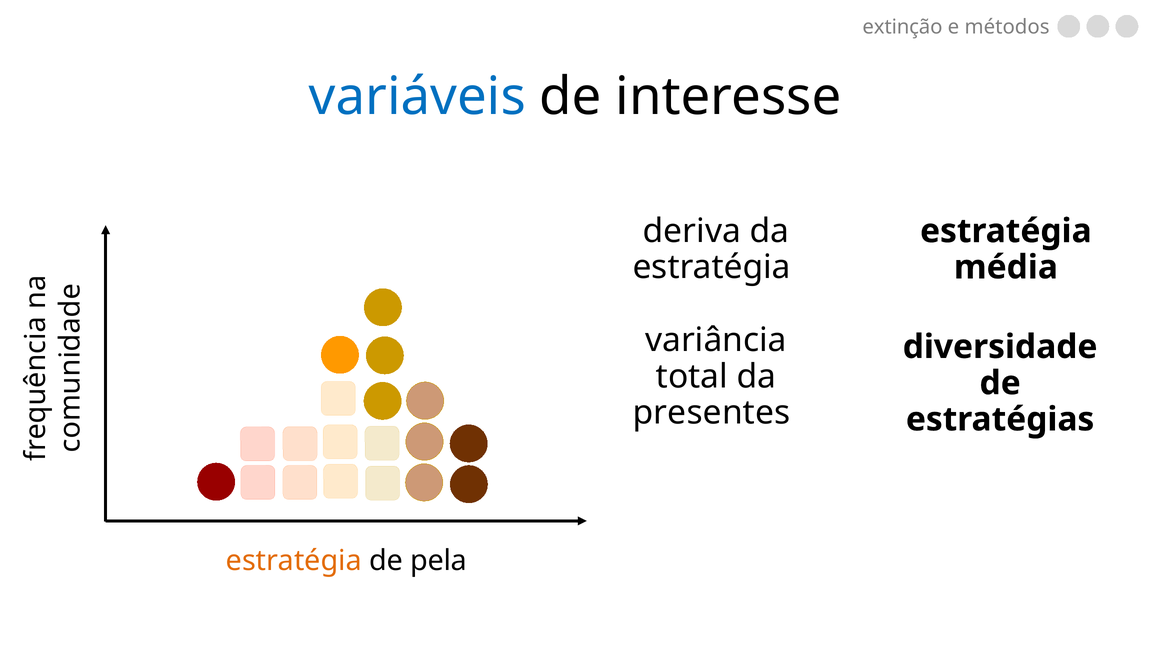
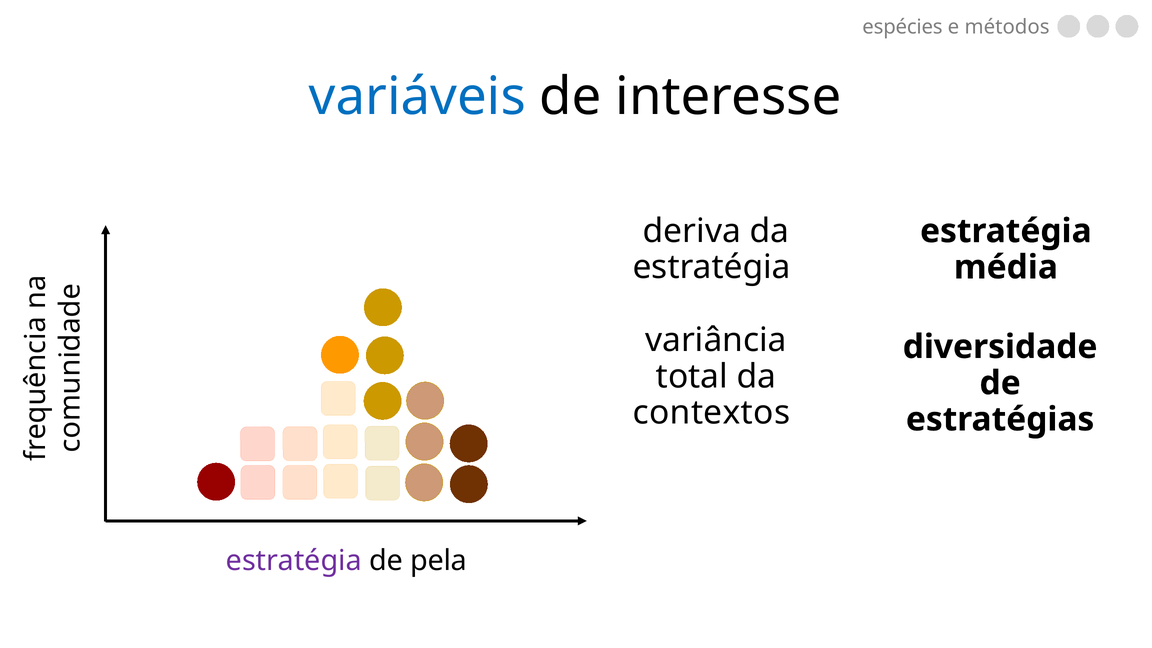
extinção: extinção -> espécies
presentes: presentes -> contextos
estratégia at (294, 560) colour: orange -> purple
